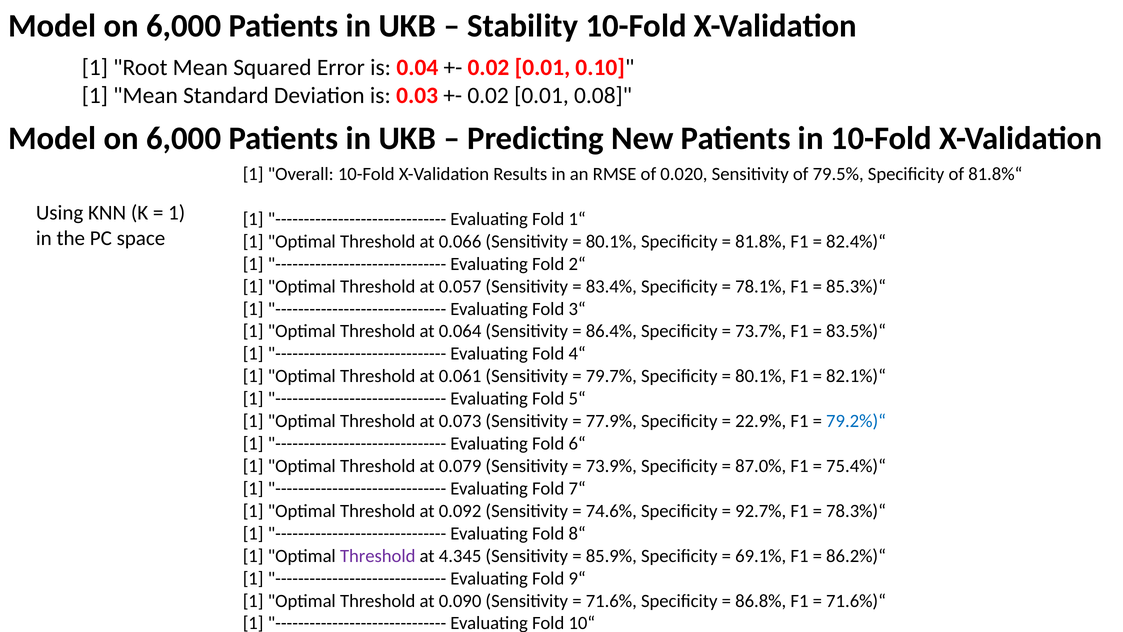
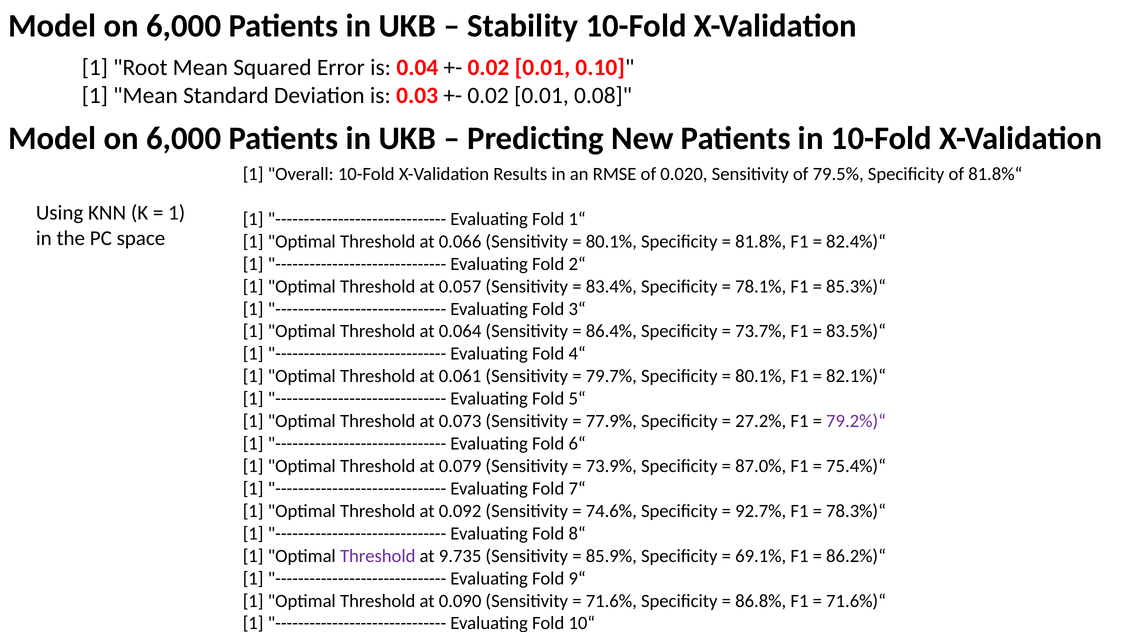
22.9%: 22.9% -> 27.2%
79.2%)“ colour: blue -> purple
4.345: 4.345 -> 9.735
